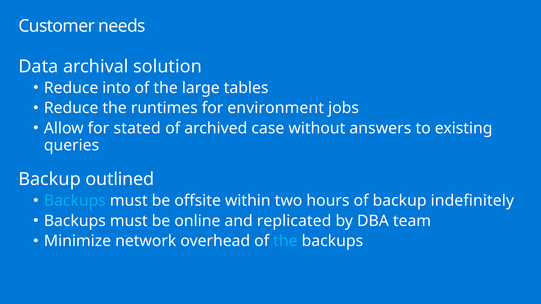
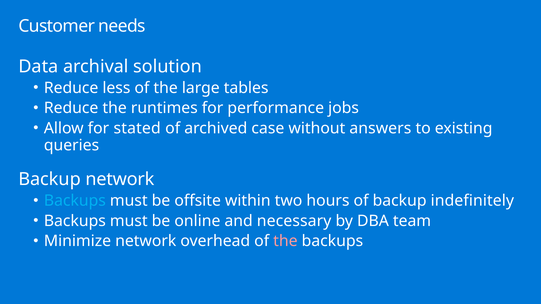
into: into -> less
environment: environment -> performance
Backup outlined: outlined -> network
replicated: replicated -> necessary
the at (285, 241) colour: light blue -> pink
